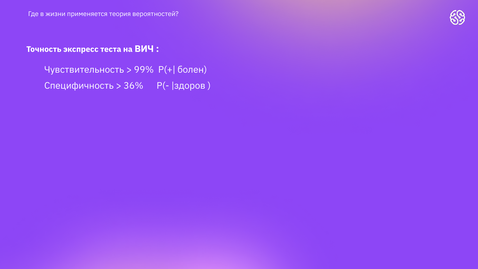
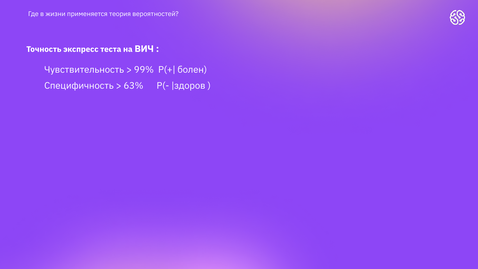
36%: 36% -> 63%
